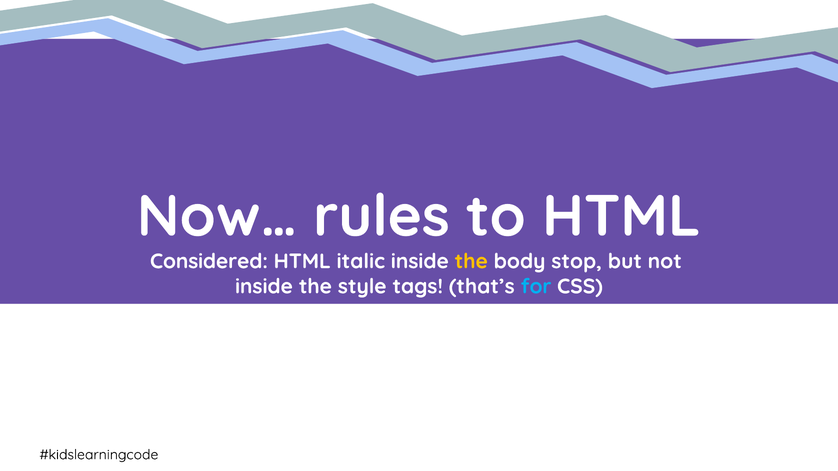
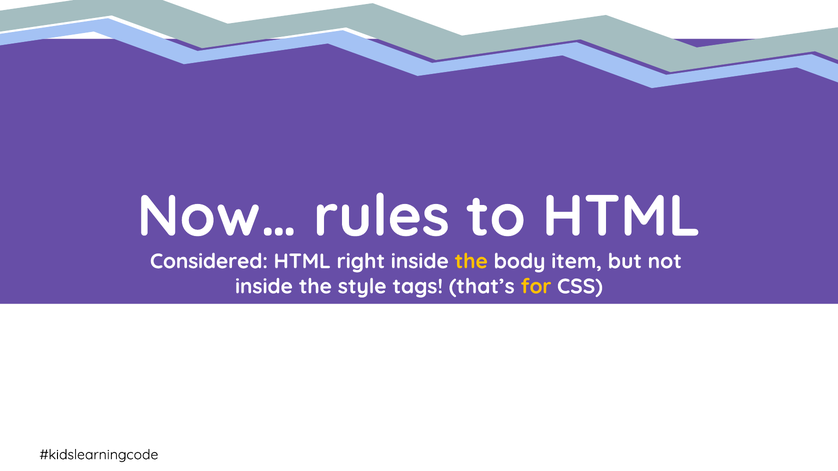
italic: italic -> right
stop: stop -> item
for colour: light blue -> yellow
